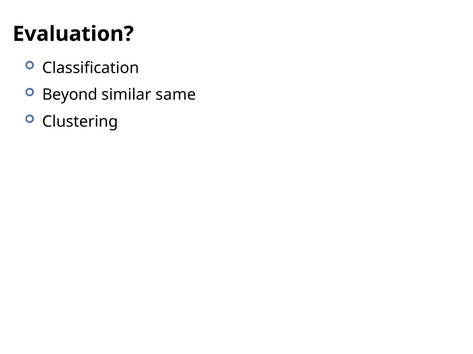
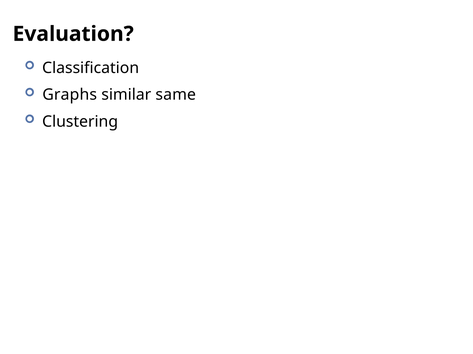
Beyond: Beyond -> Graphs
